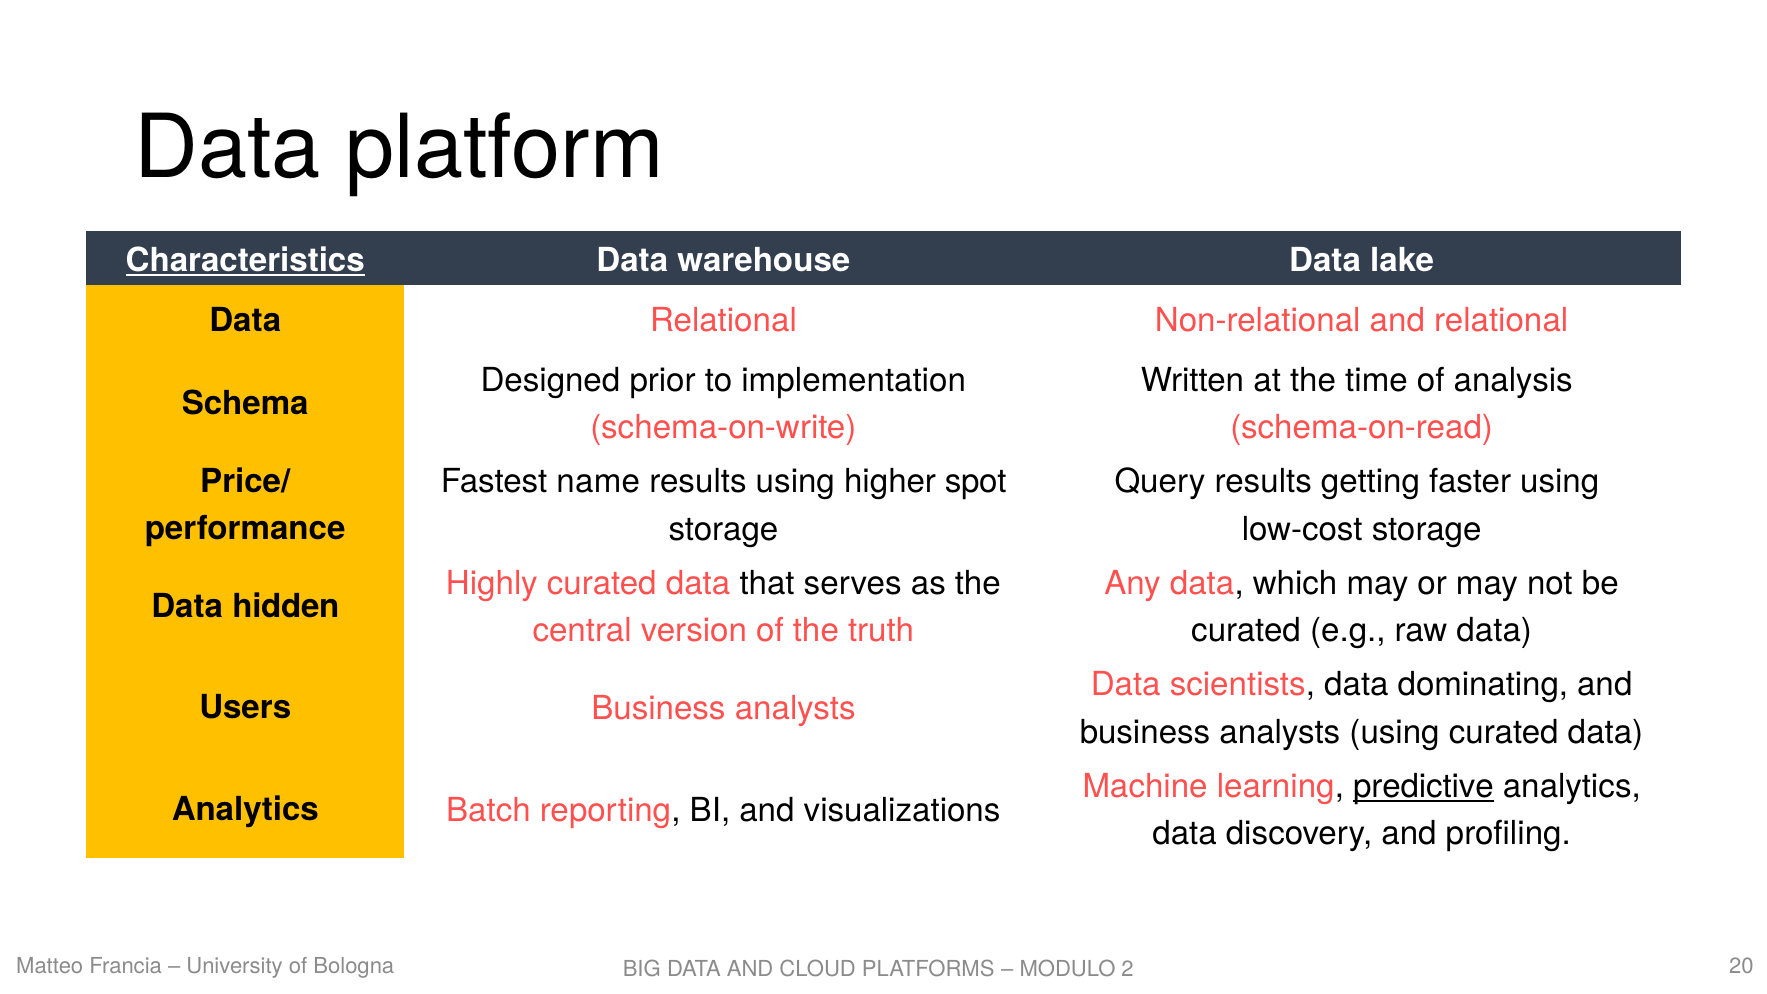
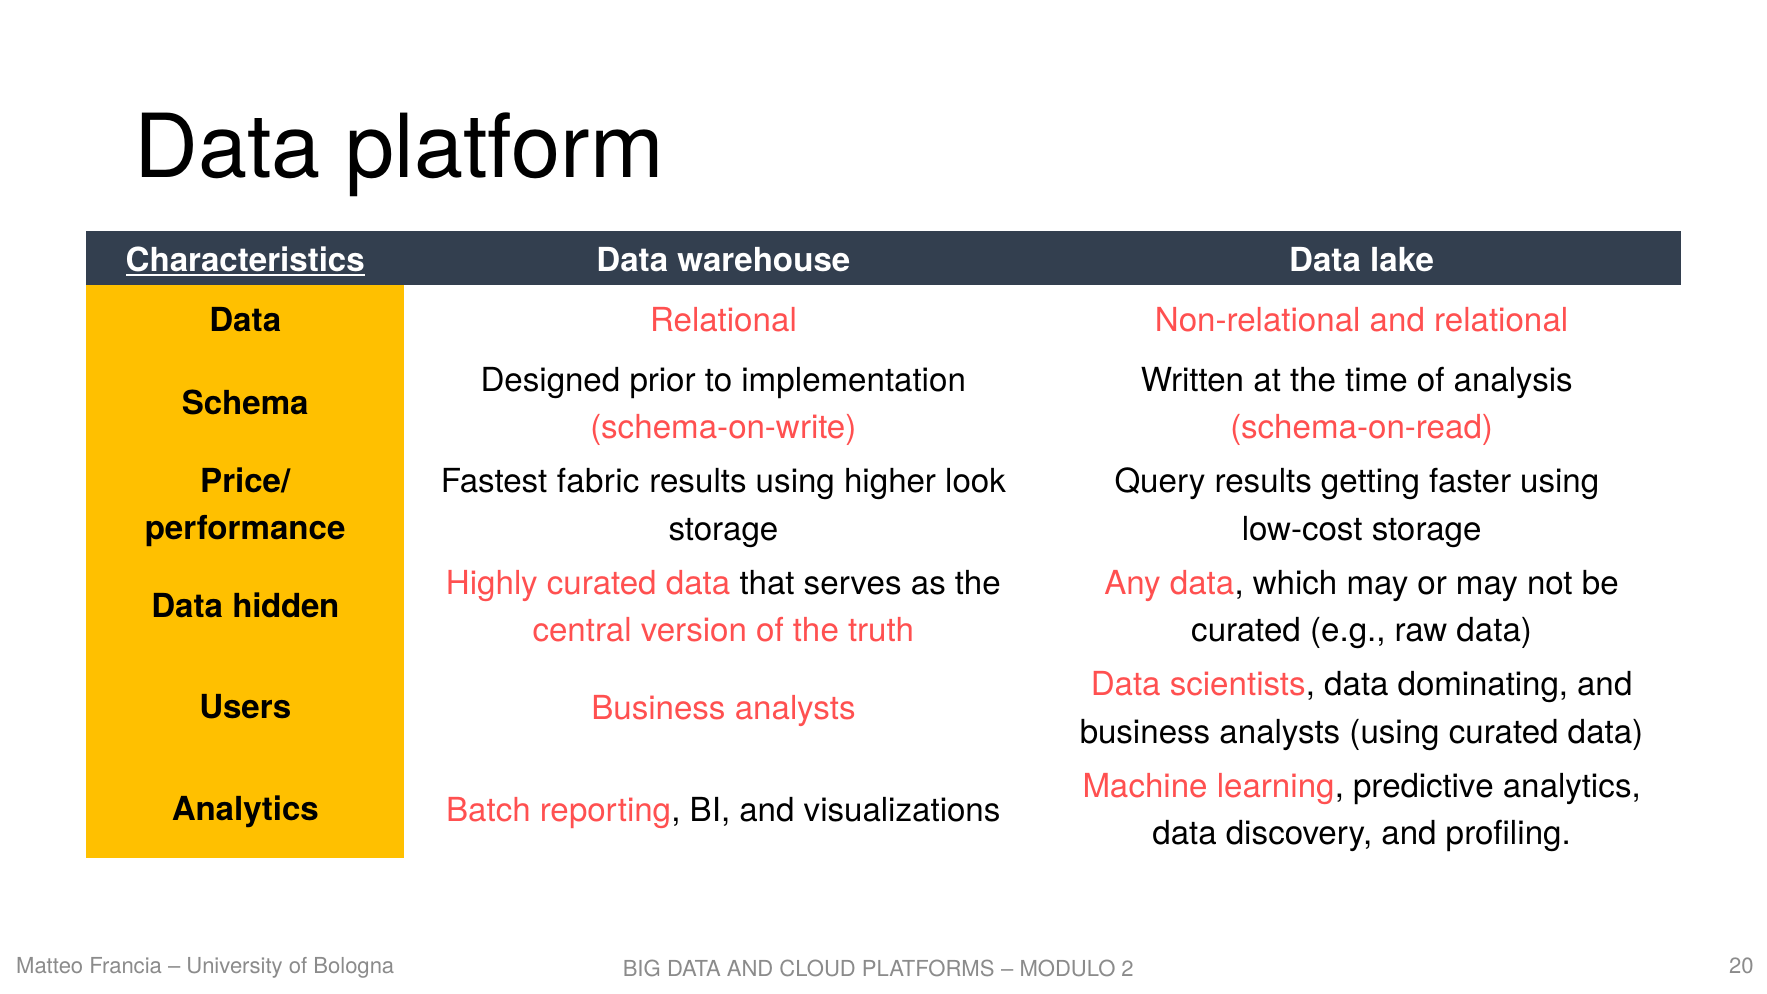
name: name -> fabric
spot: spot -> look
predictive underline: present -> none
